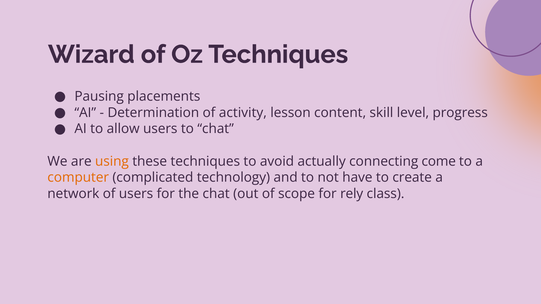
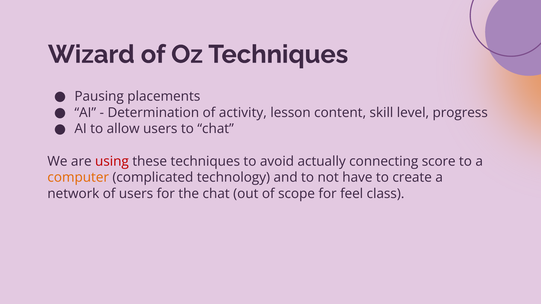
using colour: orange -> red
come: come -> score
rely: rely -> feel
